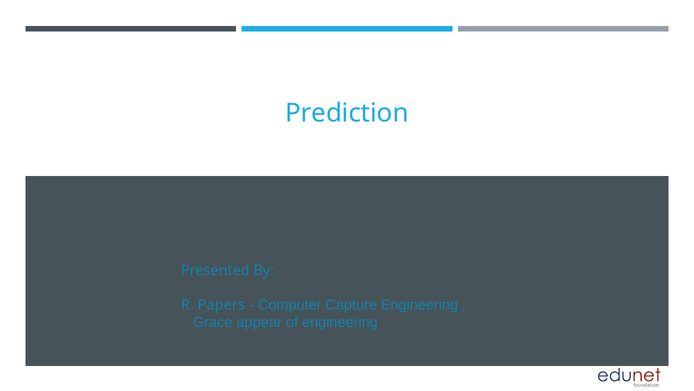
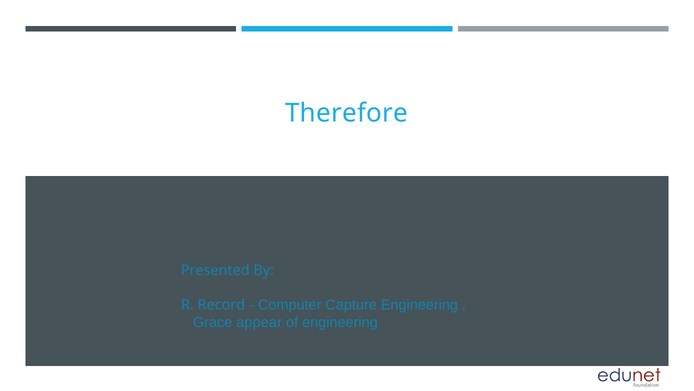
Prediction: Prediction -> Therefore
Papers: Papers -> Record
